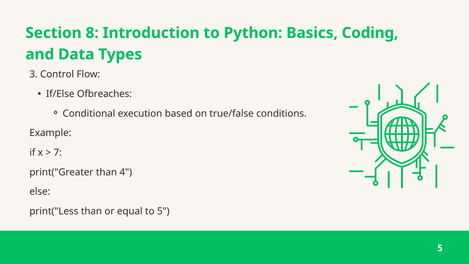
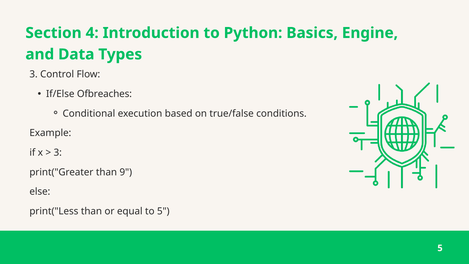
8: 8 -> 4
Coding: Coding -> Engine
7 at (58, 153): 7 -> 3
4: 4 -> 9
